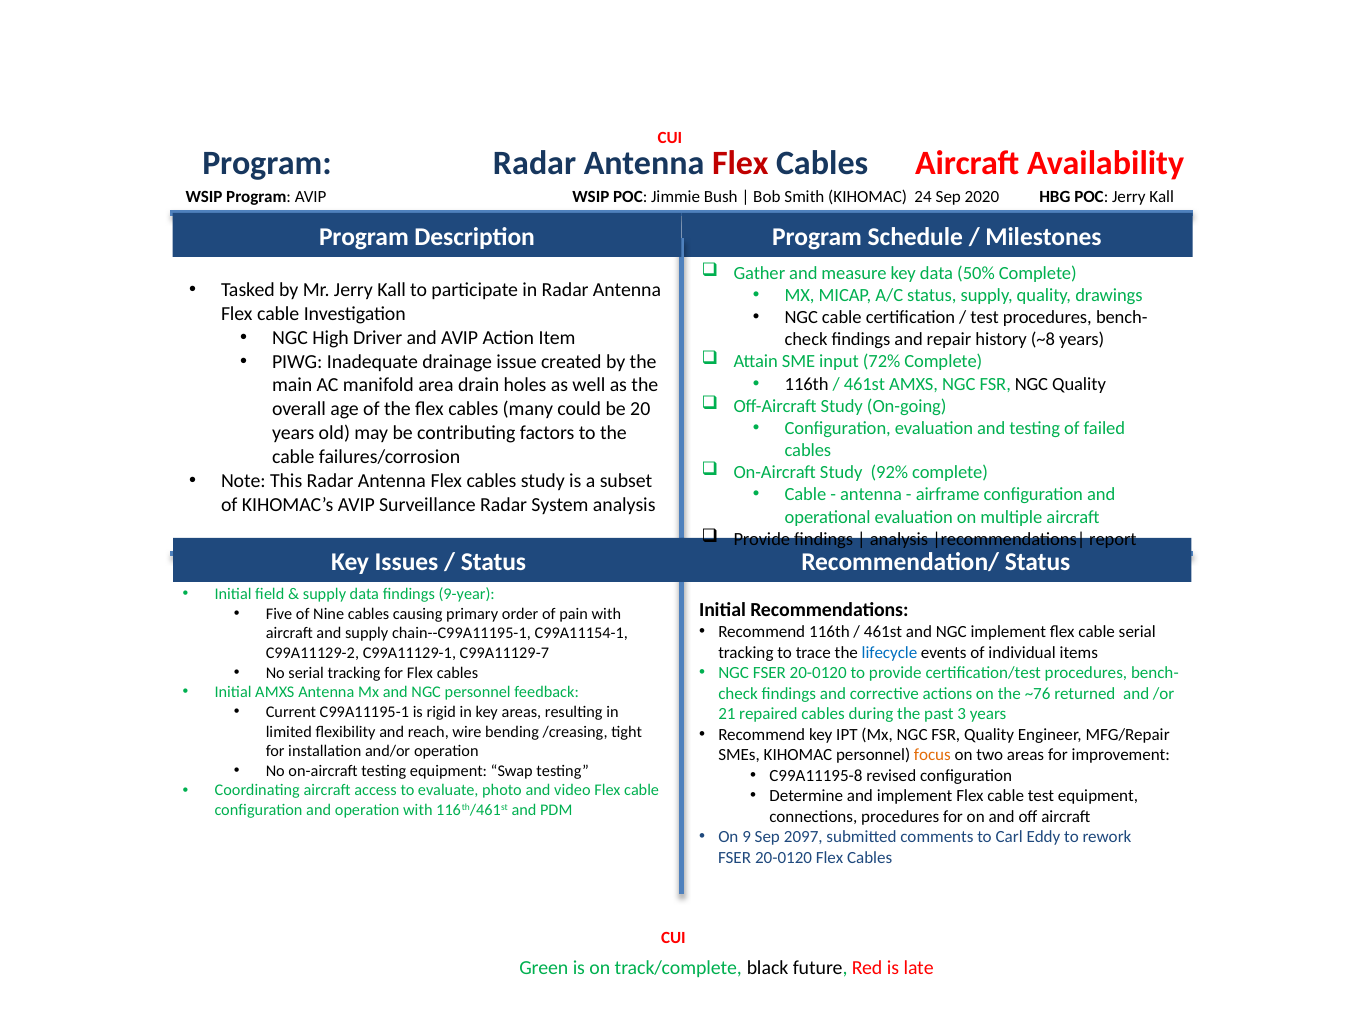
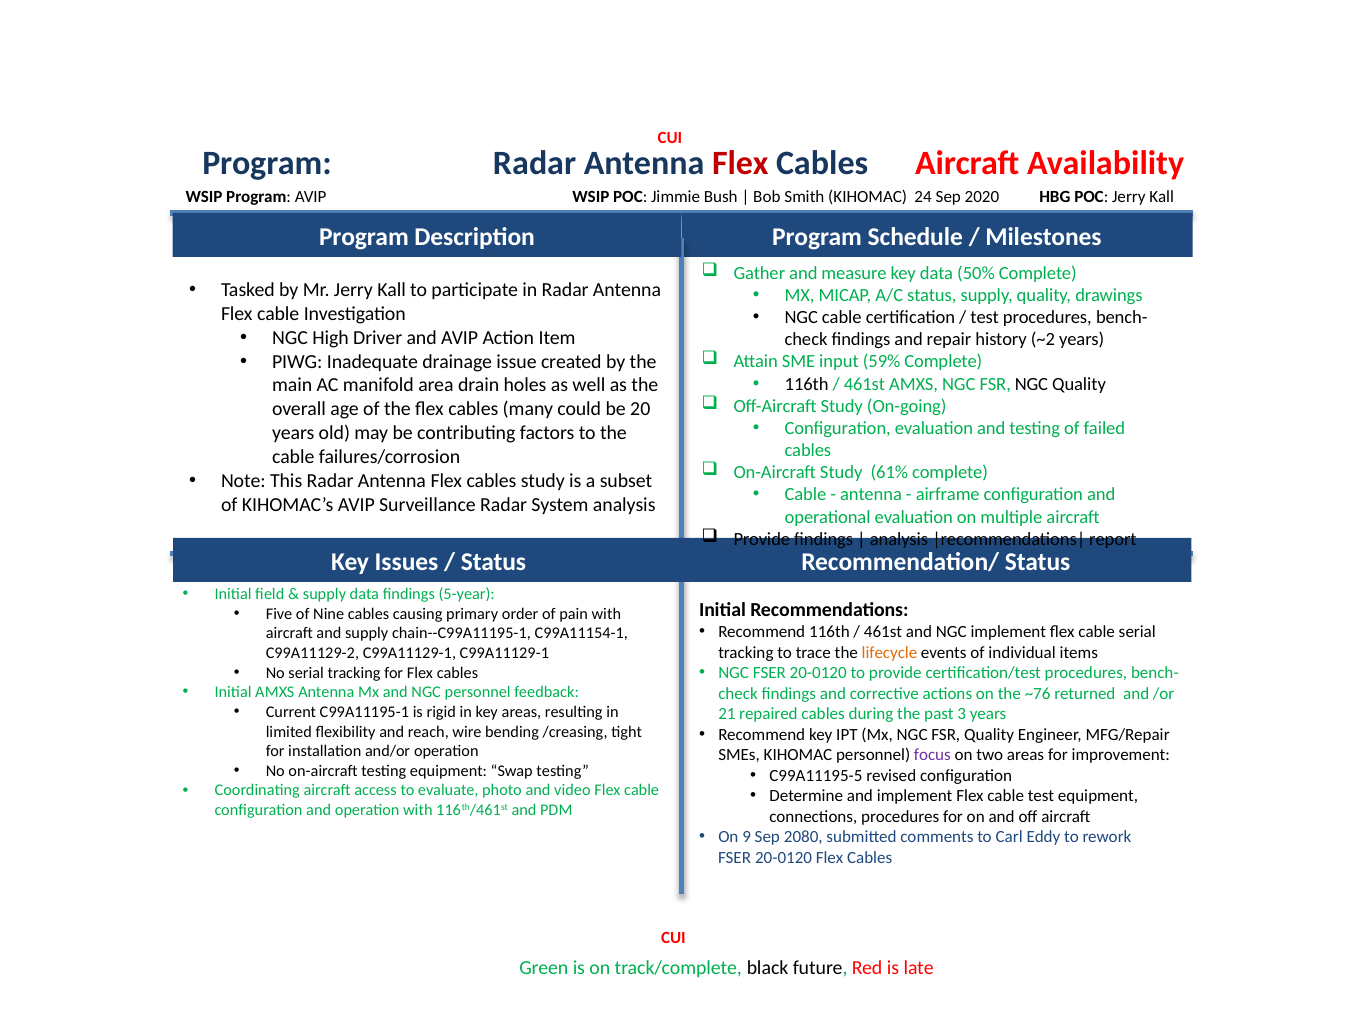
~8: ~8 -> ~2
72%: 72% -> 59%
92%: 92% -> 61%
9-year: 9-year -> 5-year
lifecycle colour: blue -> orange
C99A11129-1 C99A11129-7: C99A11129-7 -> C99A11129-1
focus colour: orange -> purple
C99A11195-8: C99A11195-8 -> C99A11195-5
2097: 2097 -> 2080
